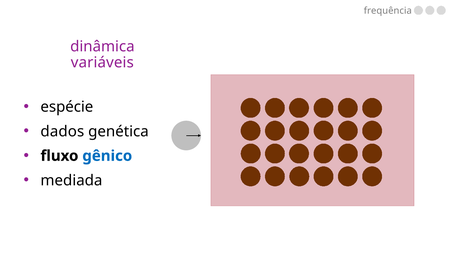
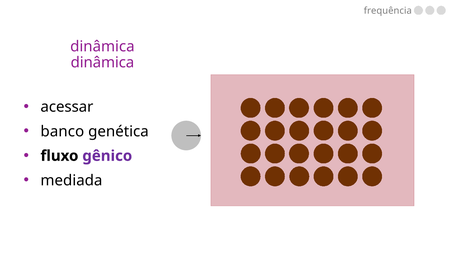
variáveis at (102, 63): variáveis -> dinâmica
espécie: espécie -> acessar
dados: dados -> banco
gênico colour: blue -> purple
